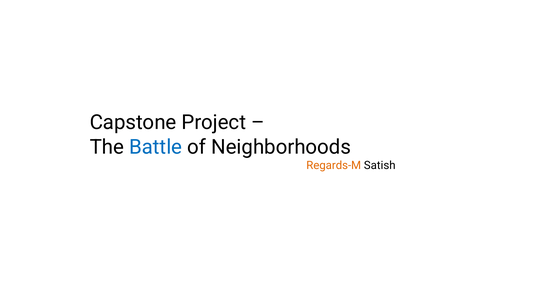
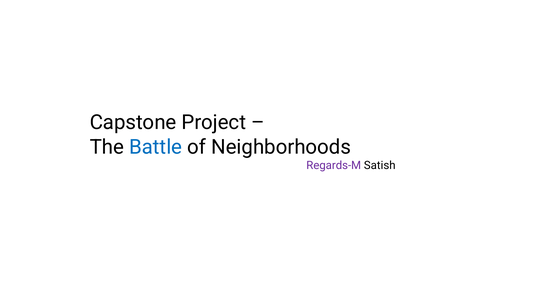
Regards-M colour: orange -> purple
